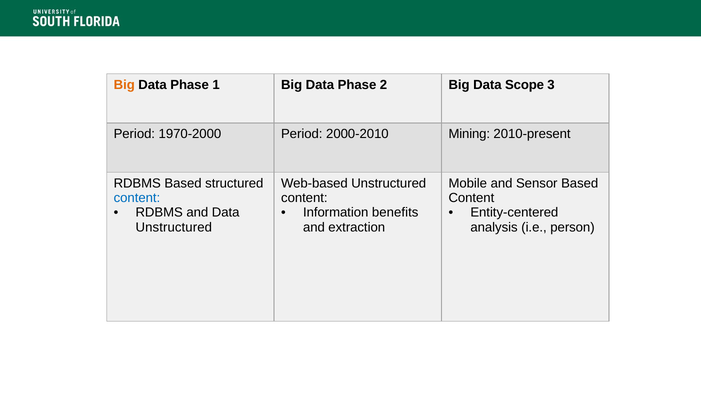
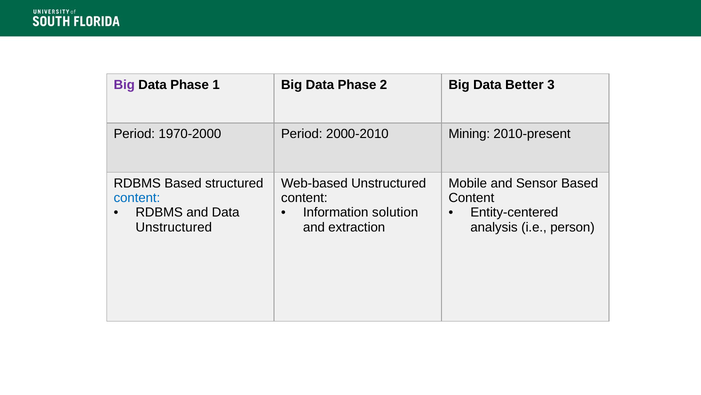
Big at (124, 85) colour: orange -> purple
Scope: Scope -> Better
benefits: benefits -> solution
